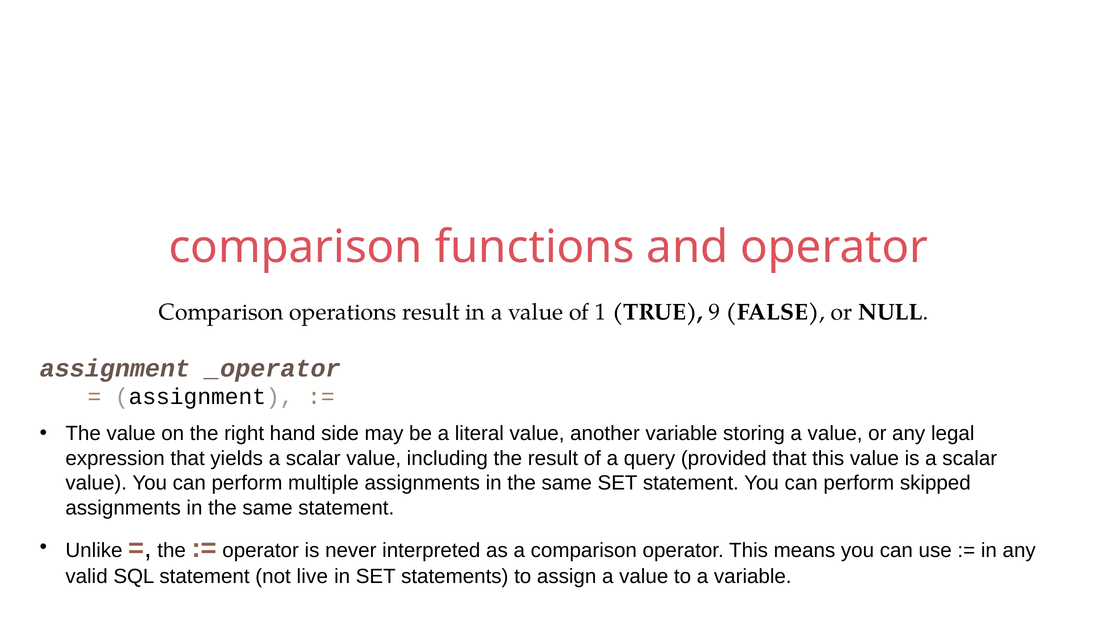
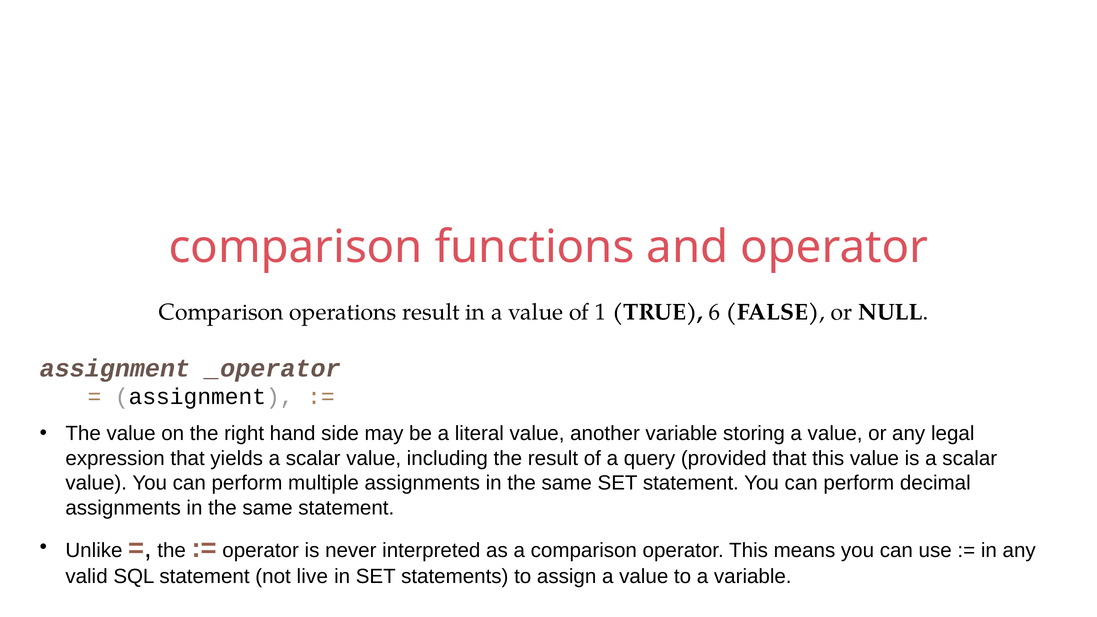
9: 9 -> 6
skipped: skipped -> decimal
